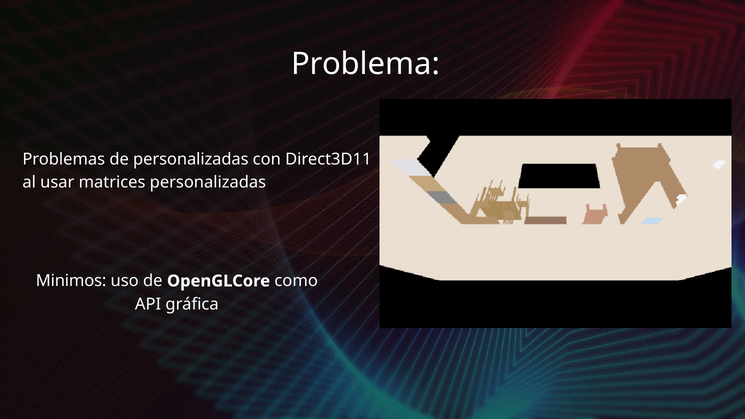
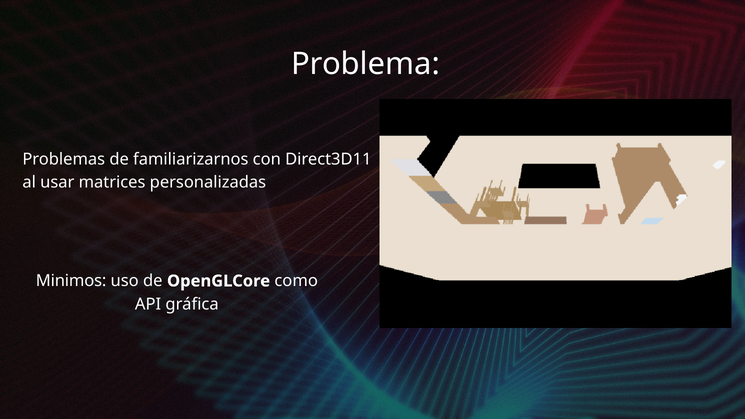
de personalizadas: personalizadas -> familiarizarnos
